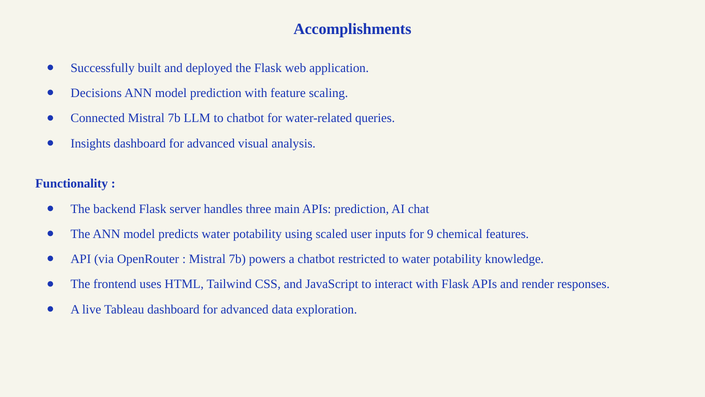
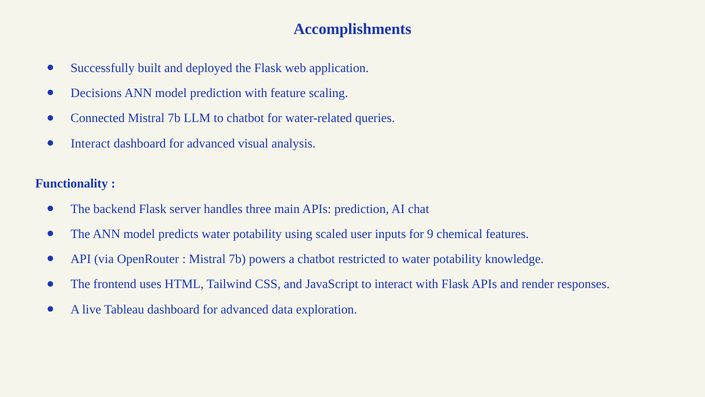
Insights at (91, 143): Insights -> Interact
